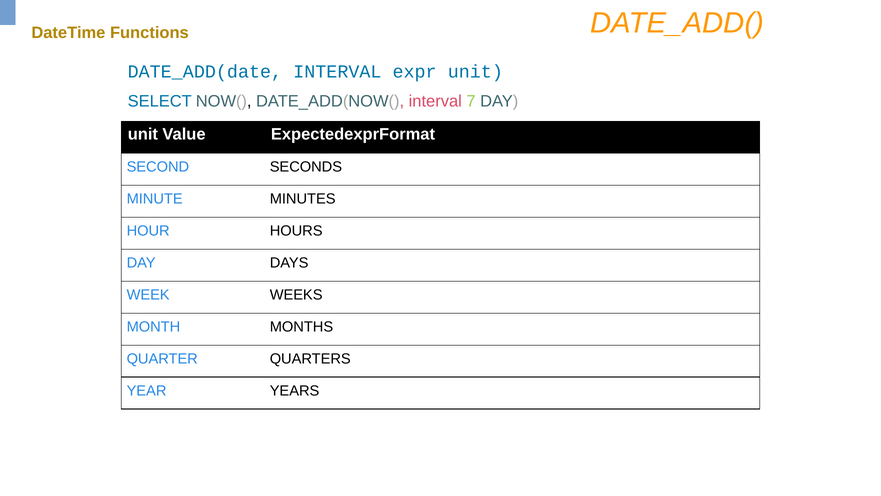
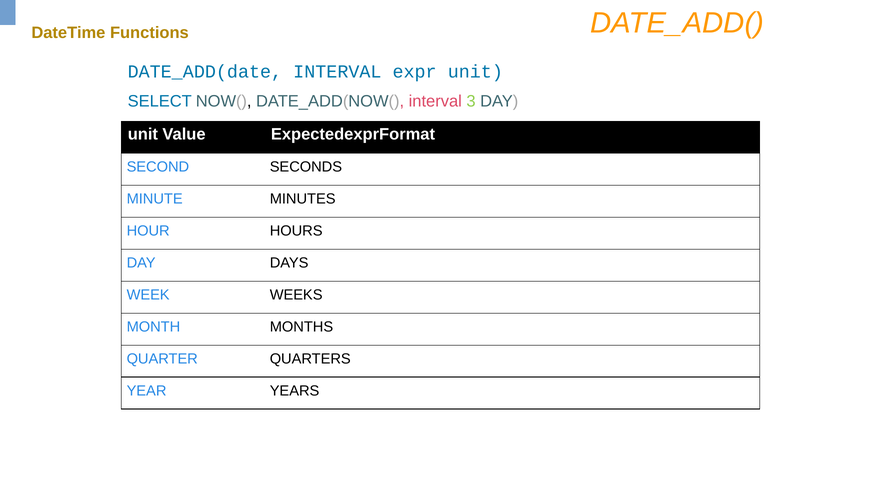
7: 7 -> 3
